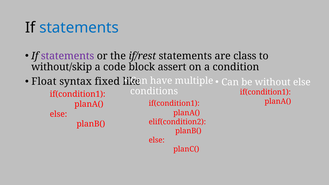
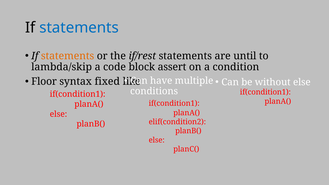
statements at (68, 56) colour: purple -> orange
class: class -> until
without/skip: without/skip -> lambda/skip
Float: Float -> Floor
